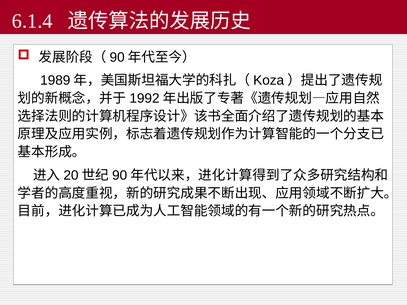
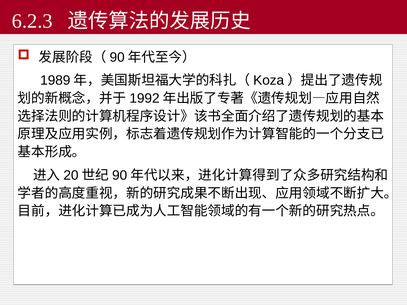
6.1.4: 6.1.4 -> 6.2.3
